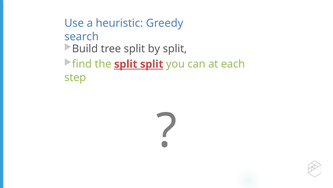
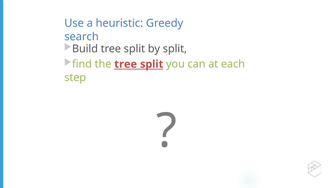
the split: split -> tree
